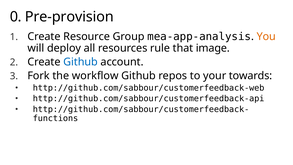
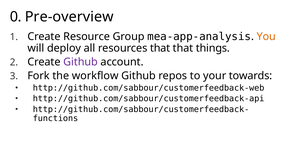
Pre-provision: Pre-provision -> Pre-overview
resources rule: rule -> that
image: image -> things
Github at (81, 62) colour: blue -> purple
